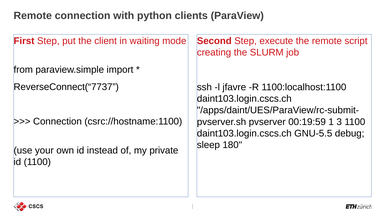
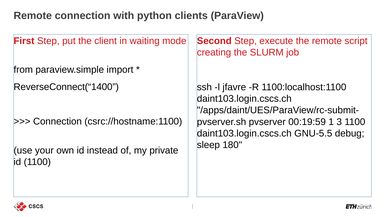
ReverseConnect(“7737: ReverseConnect(“7737 -> ReverseConnect(“1400
